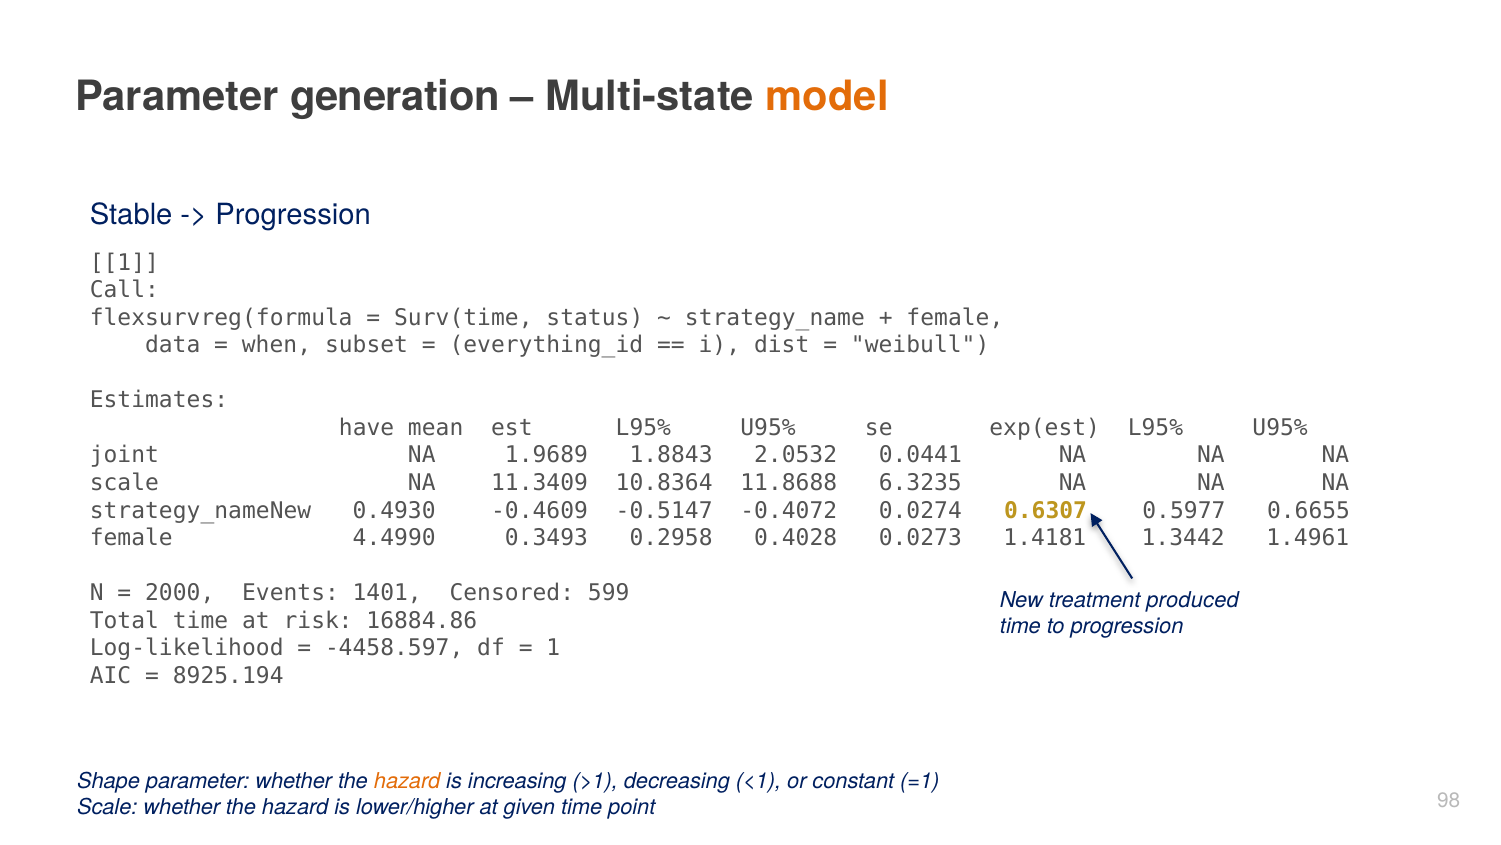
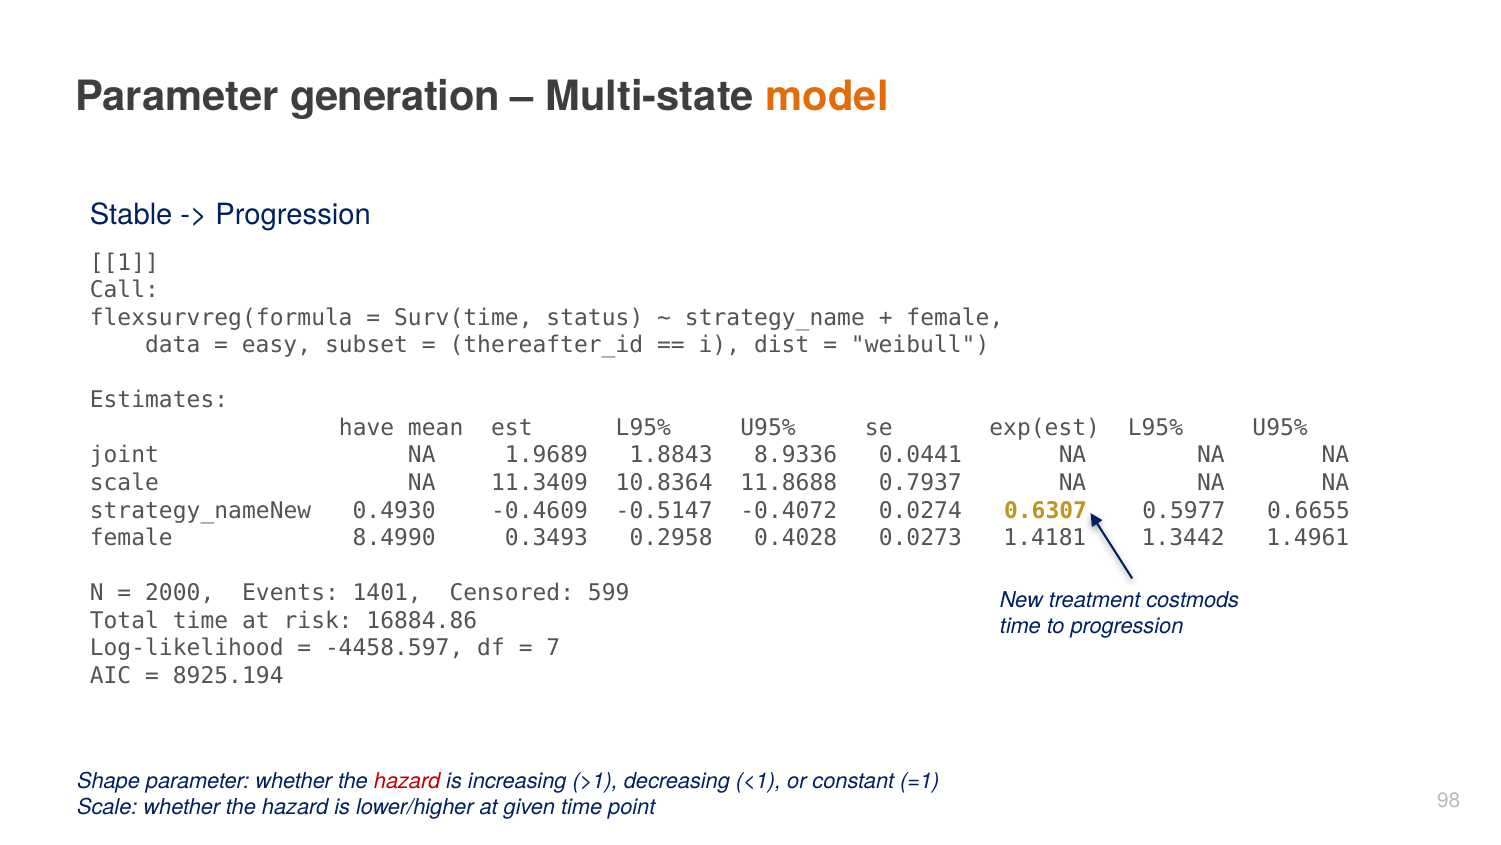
when: when -> easy
everything_id: everything_id -> thereafter_id
2.0532: 2.0532 -> 8.9336
6.3235: 6.3235 -> 0.7937
4.4990: 4.4990 -> 8.4990
produced: produced -> costmods
1 at (553, 648): 1 -> 7
hazard at (407, 781) colour: orange -> red
